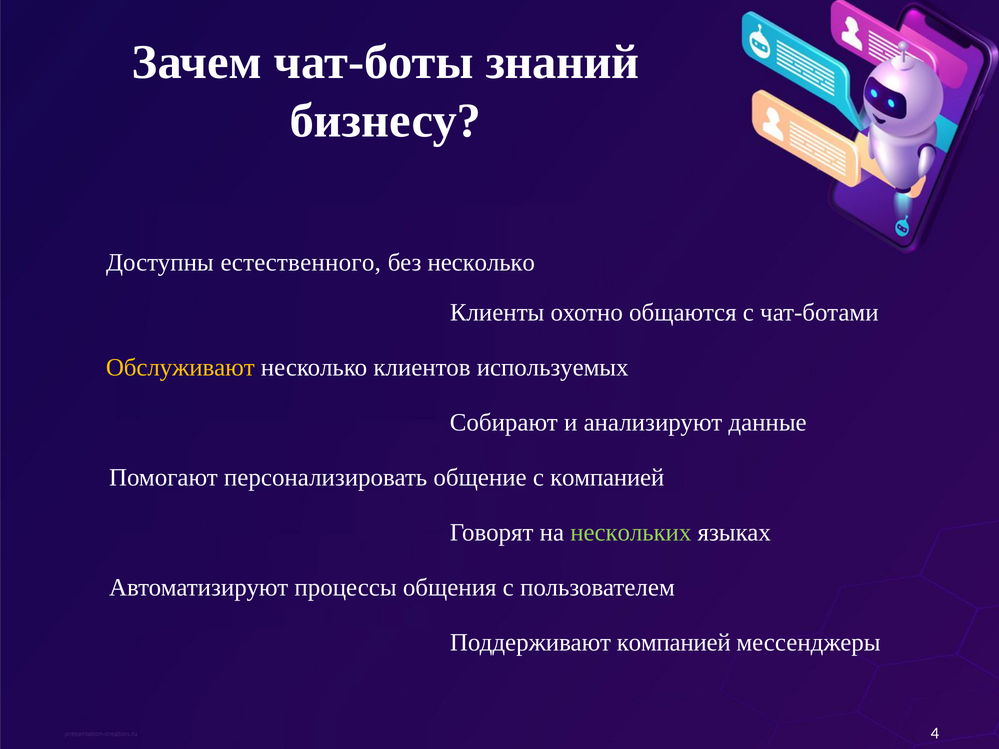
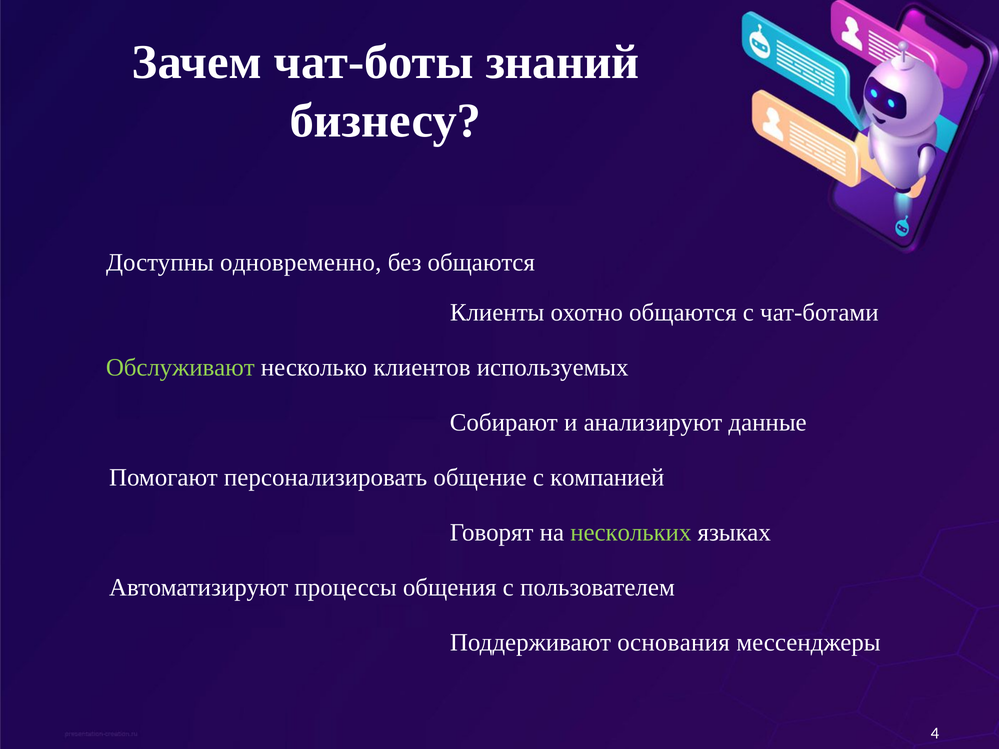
естественного: естественного -> одновременно
без несколько: несколько -> общаются
Обслуживают colour: yellow -> light green
Поддерживают компанией: компанией -> основания
